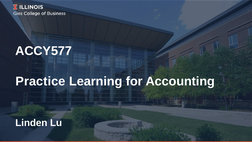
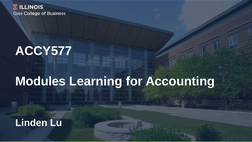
Practice: Practice -> Modules
